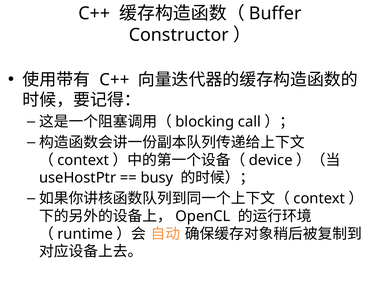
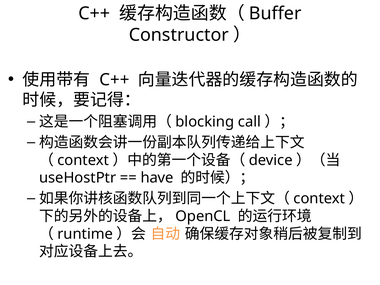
busy: busy -> have
